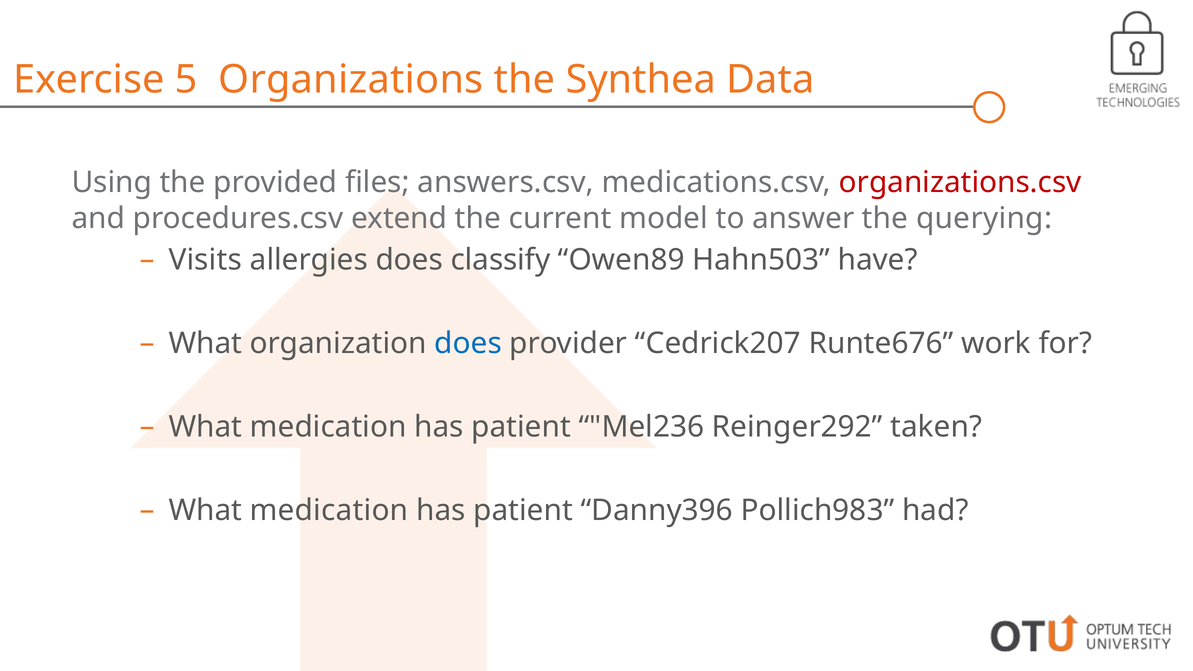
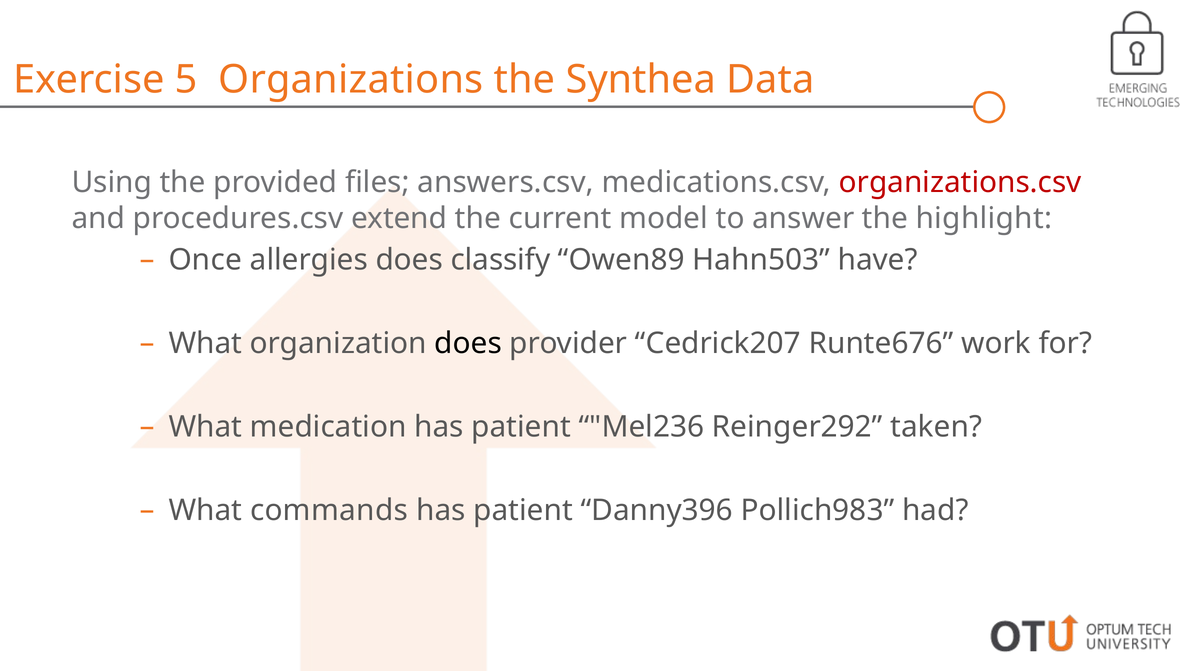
querying: querying -> highlight
Visits: Visits -> Once
does at (468, 344) colour: blue -> black
medication at (329, 511): medication -> commands
